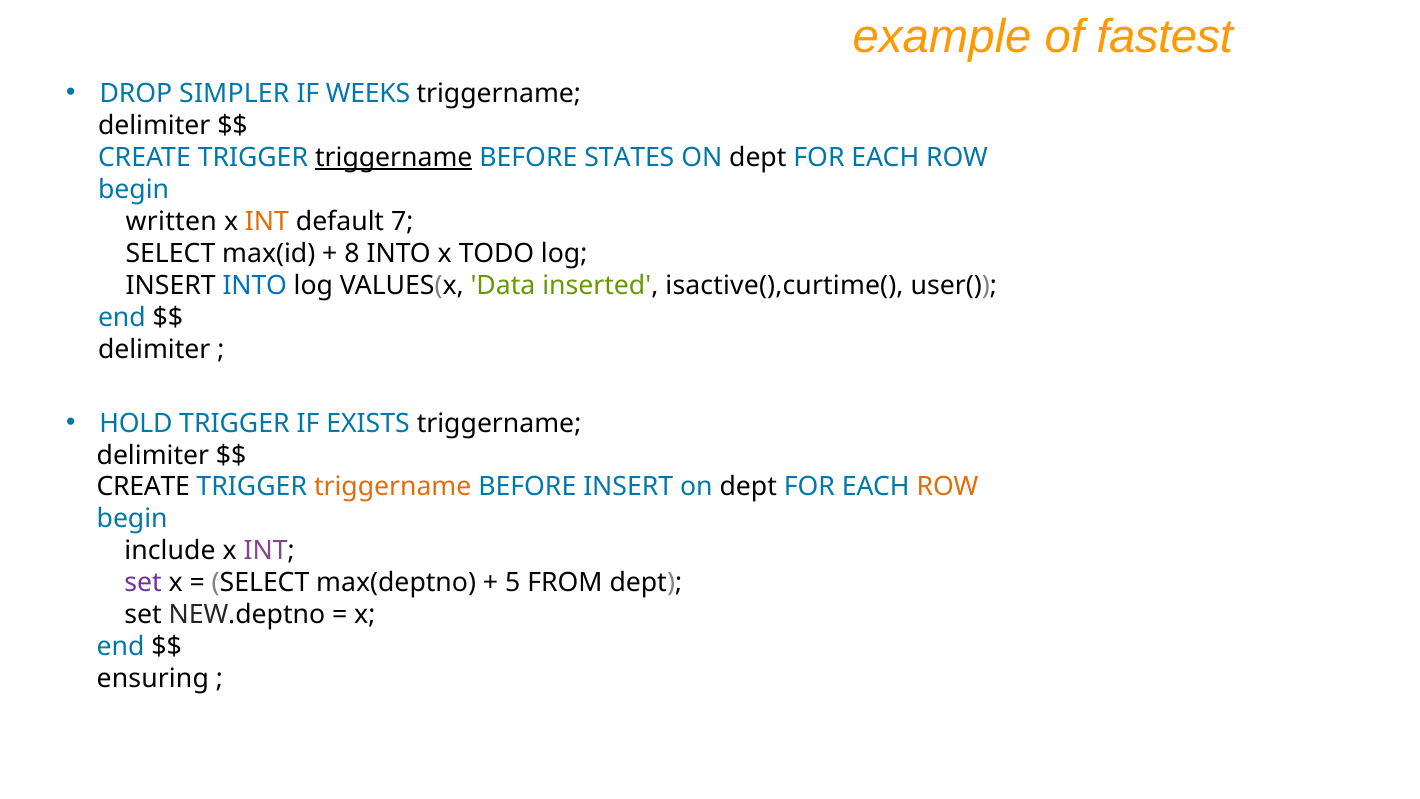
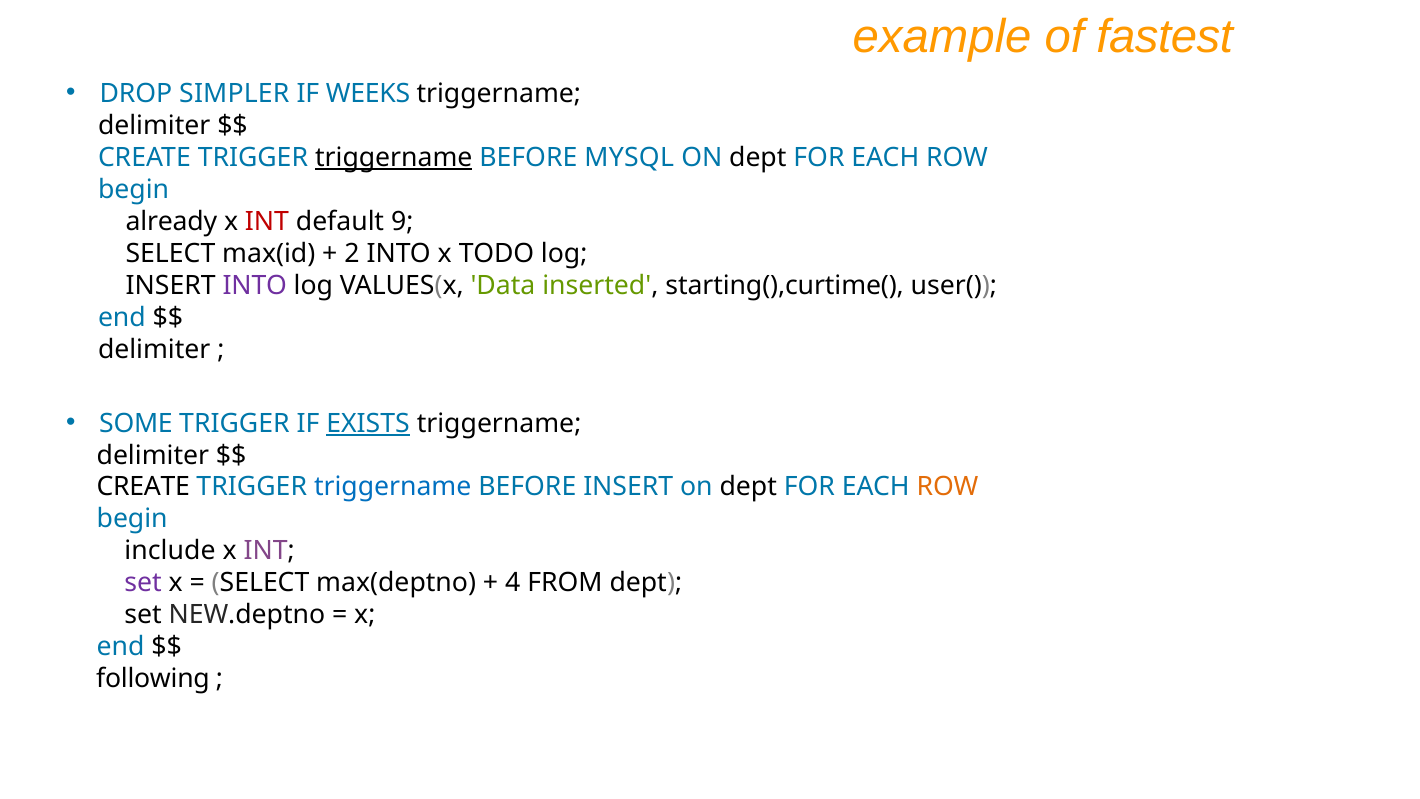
STATES: STATES -> MYSQL
written: written -> already
INT at (267, 221) colour: orange -> red
7: 7 -> 9
8: 8 -> 2
INTO at (255, 285) colour: blue -> purple
isactive(),curtime(: isactive(),curtime( -> starting(),curtime(
HOLD: HOLD -> SOME
EXISTS underline: none -> present
triggername at (393, 487) colour: orange -> blue
5: 5 -> 4
ensuring: ensuring -> following
